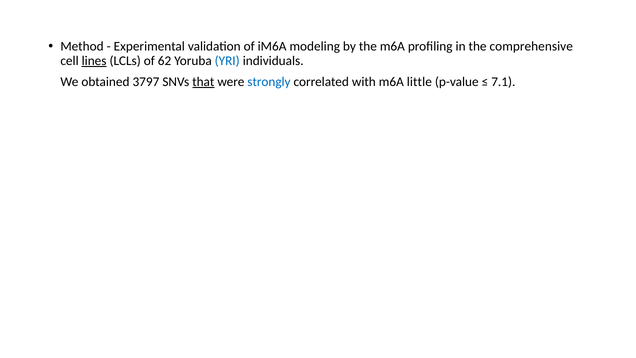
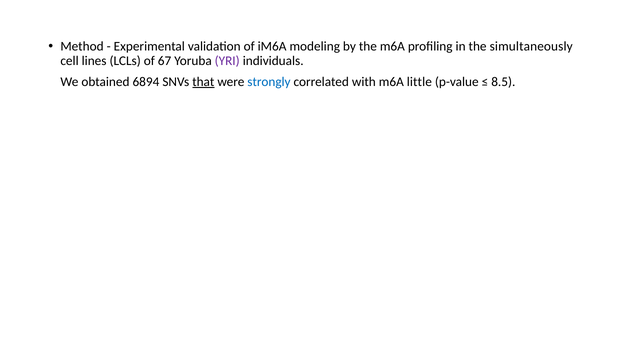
comprehensive: comprehensive -> simultaneously
lines underline: present -> none
62: 62 -> 67
YRI colour: blue -> purple
3797: 3797 -> 6894
7.1: 7.1 -> 8.5
